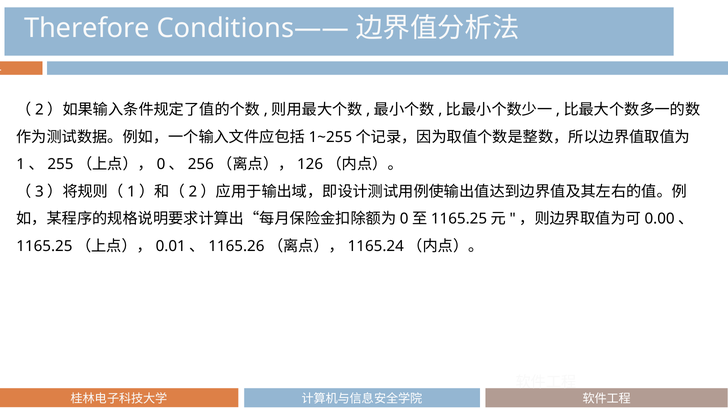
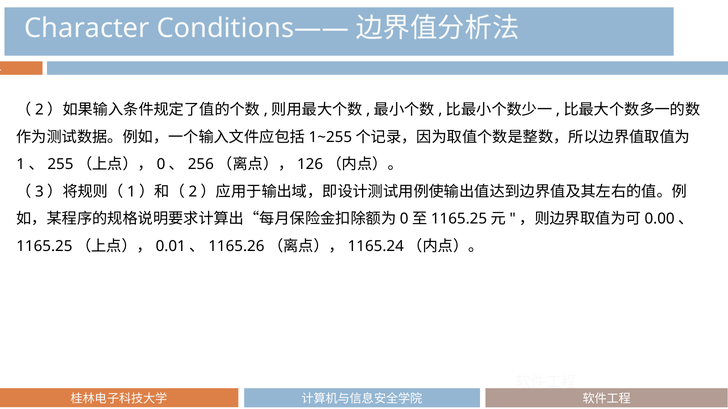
Therefore: Therefore -> Character
